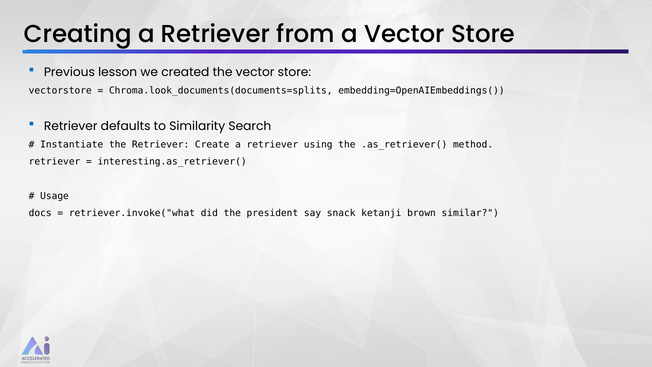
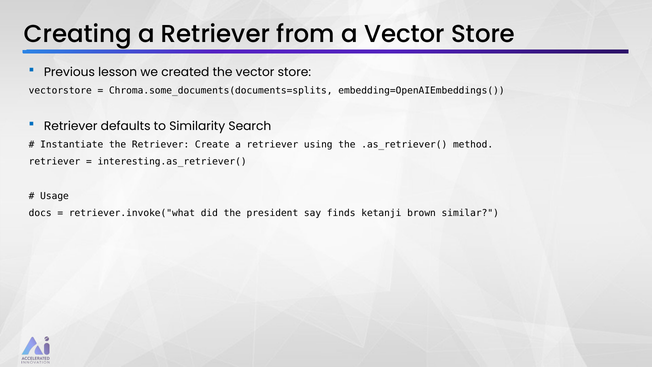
Chroma.look_documents(documents=splits: Chroma.look_documents(documents=splits -> Chroma.some_documents(documents=splits
snack: snack -> finds
